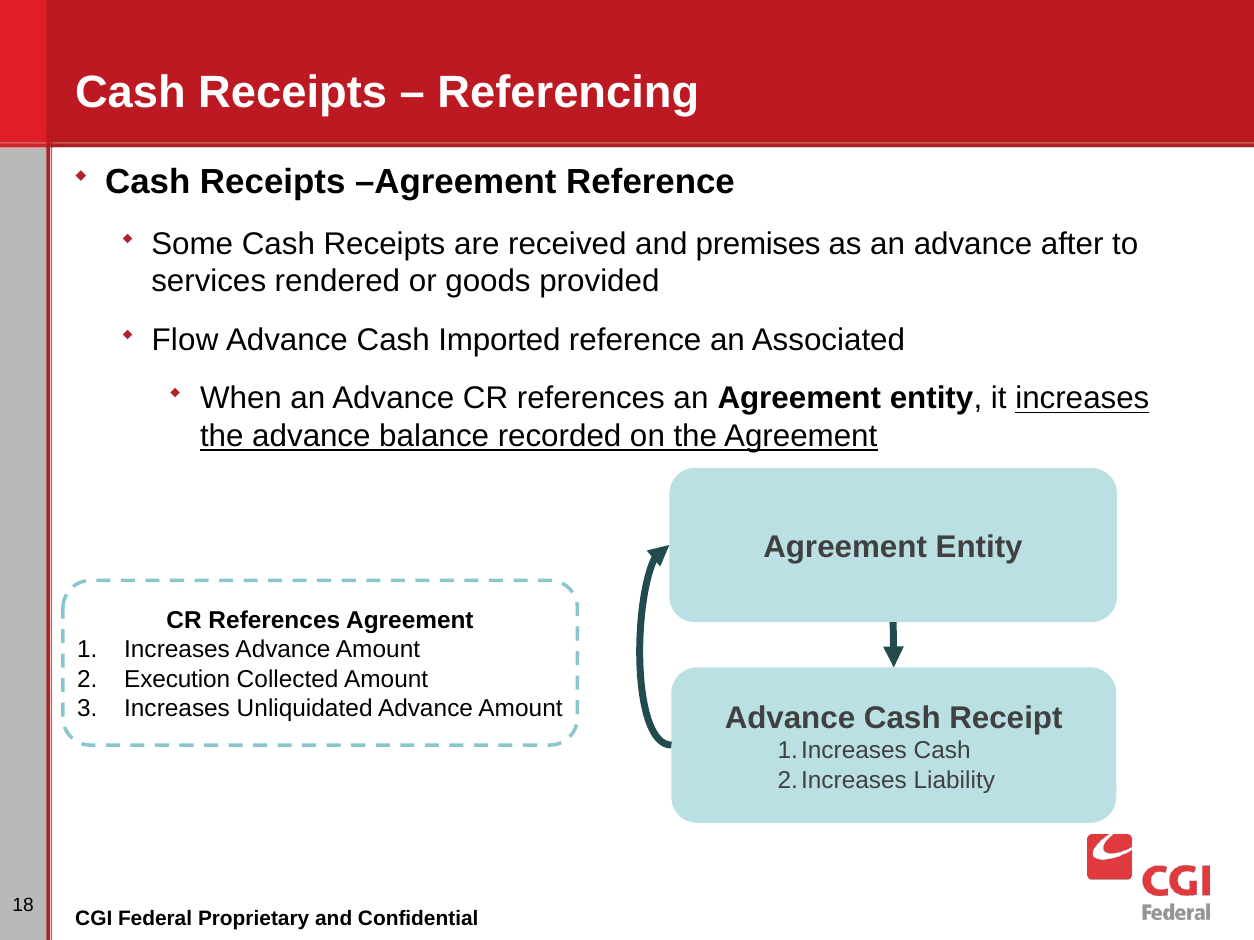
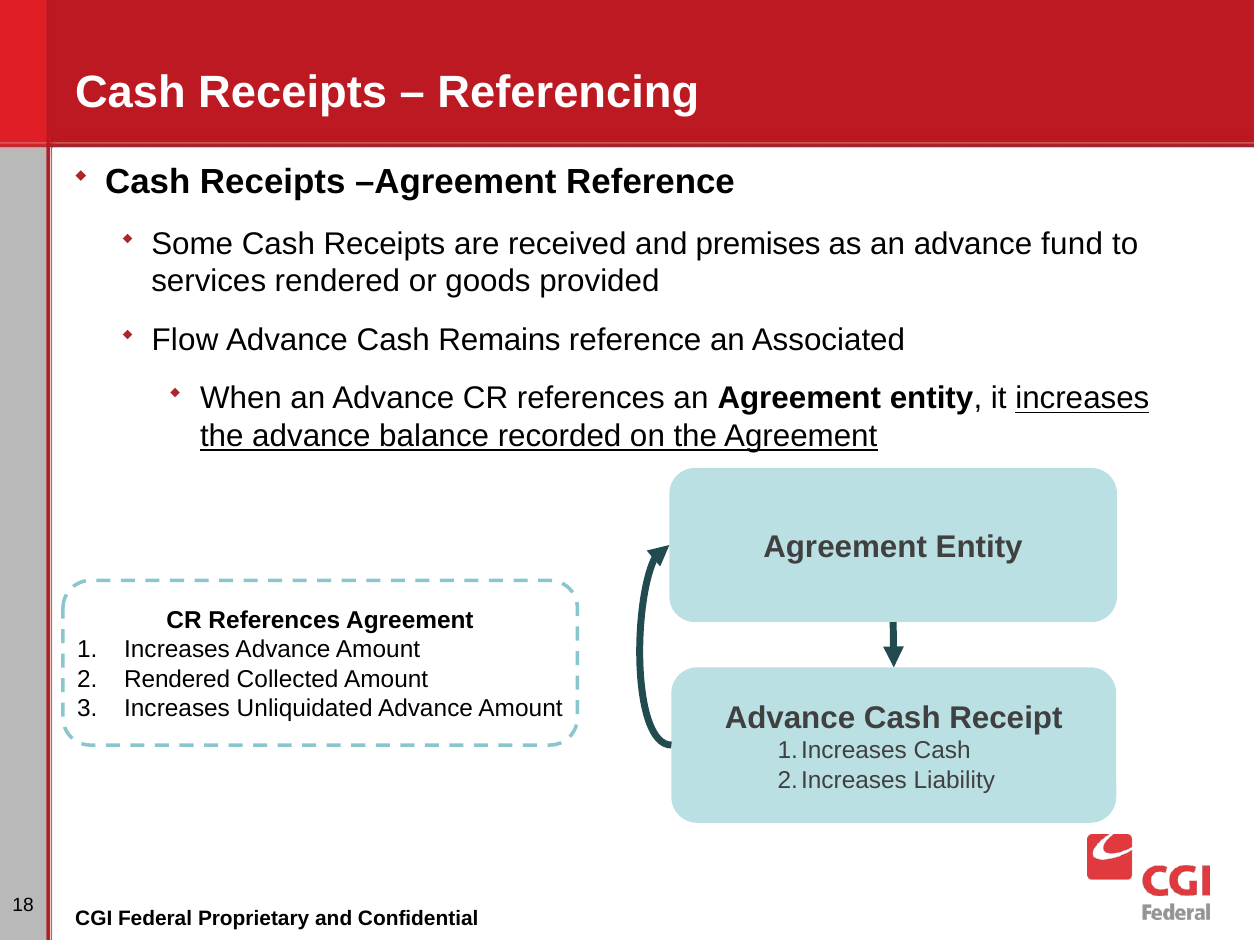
after: after -> fund
Imported: Imported -> Remains
Execution at (177, 679): Execution -> Rendered
